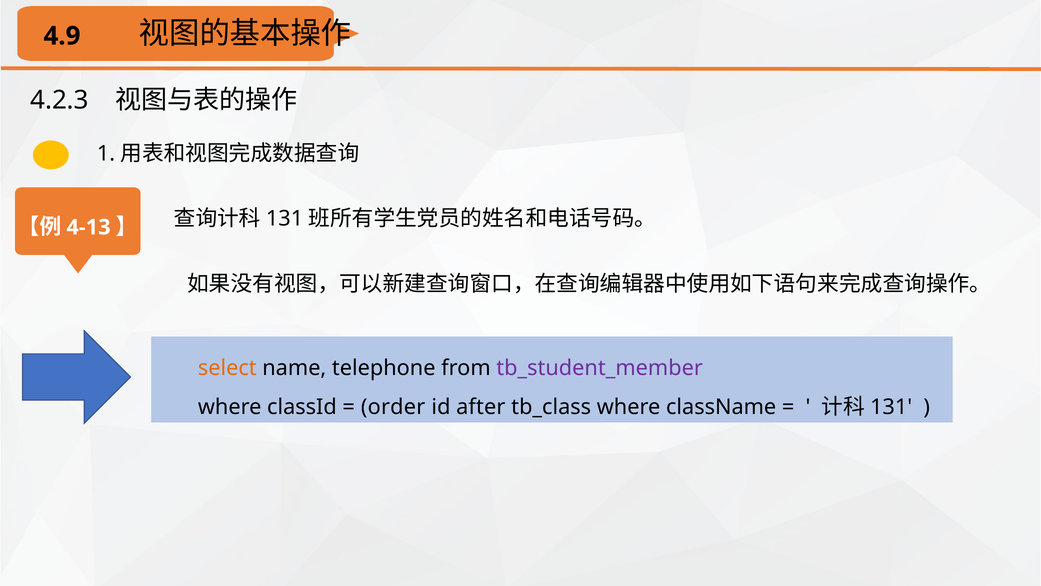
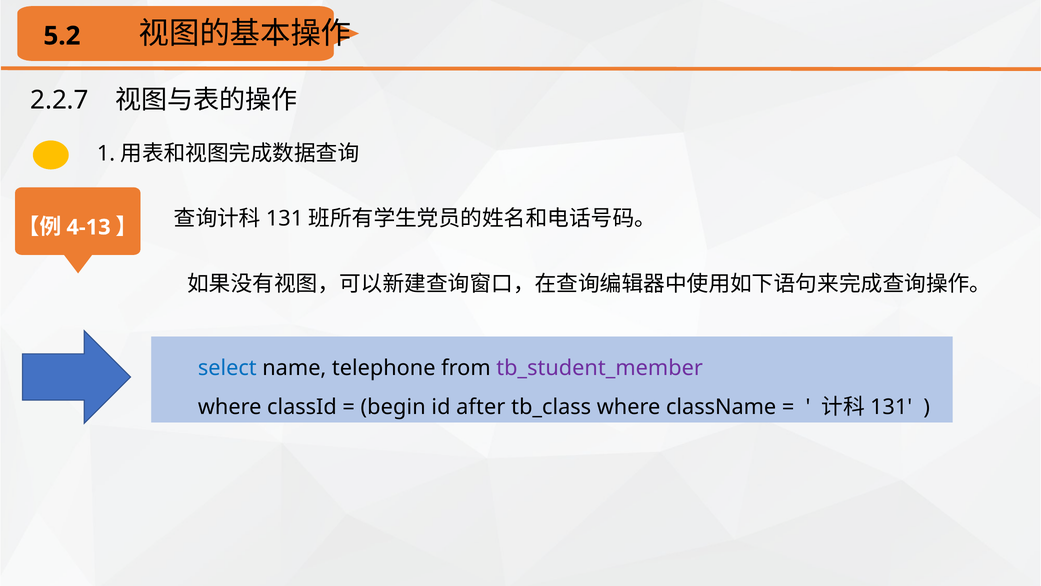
4.9: 4.9 -> 5.2
4.2.3: 4.2.3 -> 2.2.7
select colour: orange -> blue
order: order -> begin
